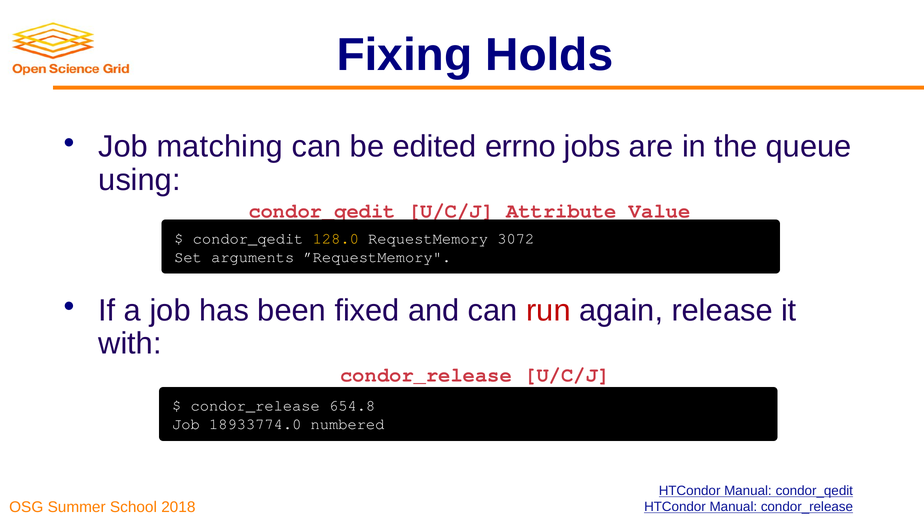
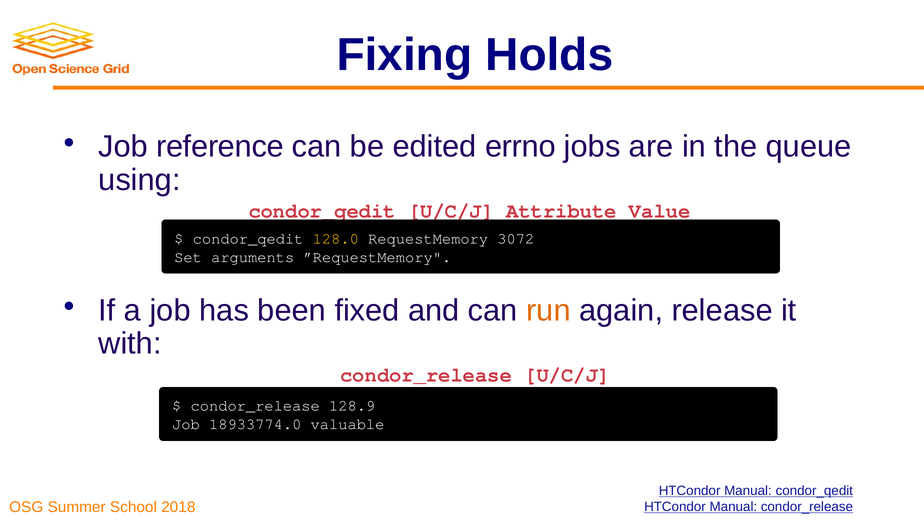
matching: matching -> reference
run colour: red -> orange
654.8: 654.8 -> 128.9
numbered: numbered -> valuable
